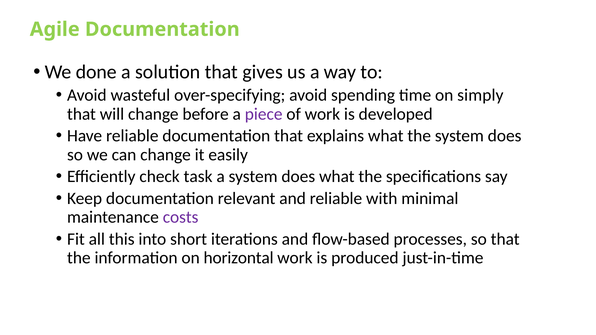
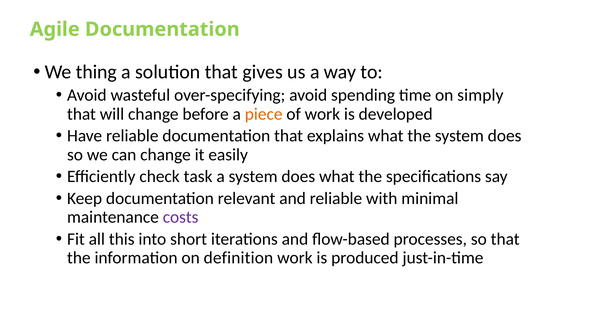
done: done -> thing
piece colour: purple -> orange
horizontal: horizontal -> definition
